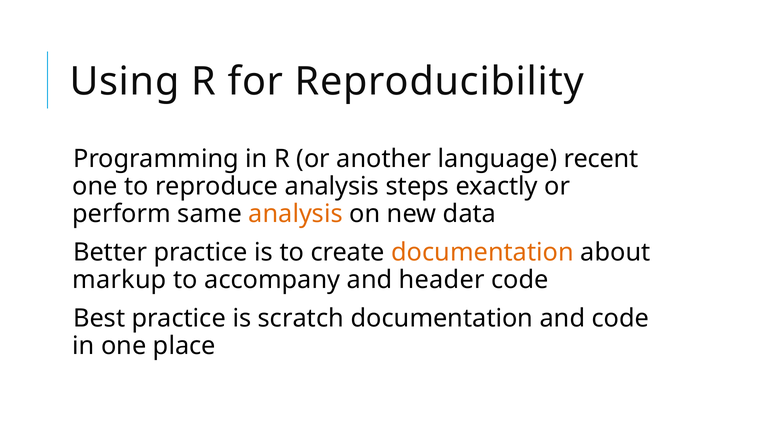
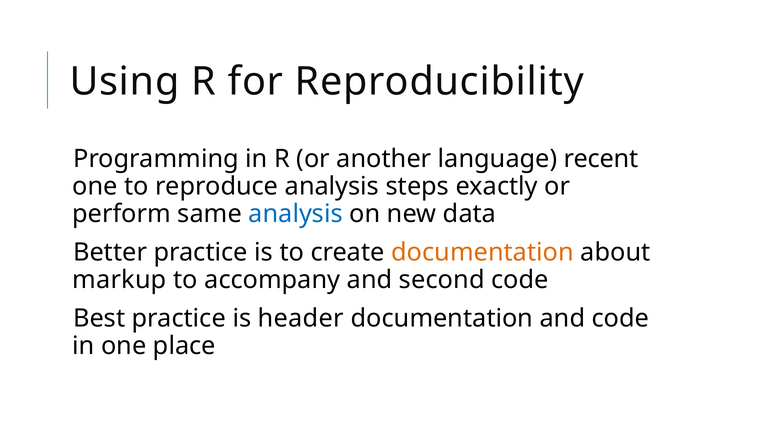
analysis at (296, 214) colour: orange -> blue
header: header -> second
scratch: scratch -> header
